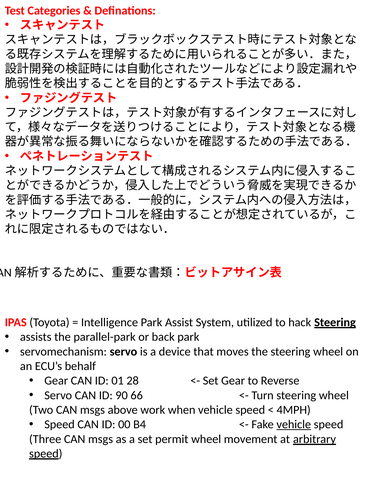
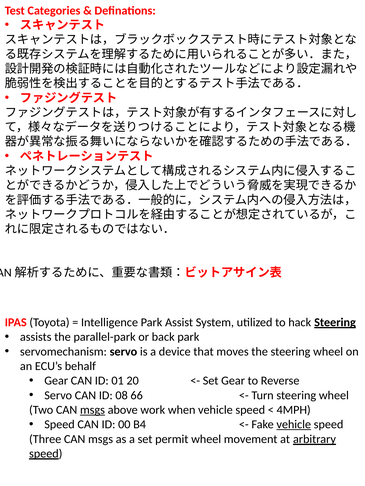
28: 28 -> 20
90: 90 -> 08
msgs at (92, 410) underline: none -> present
